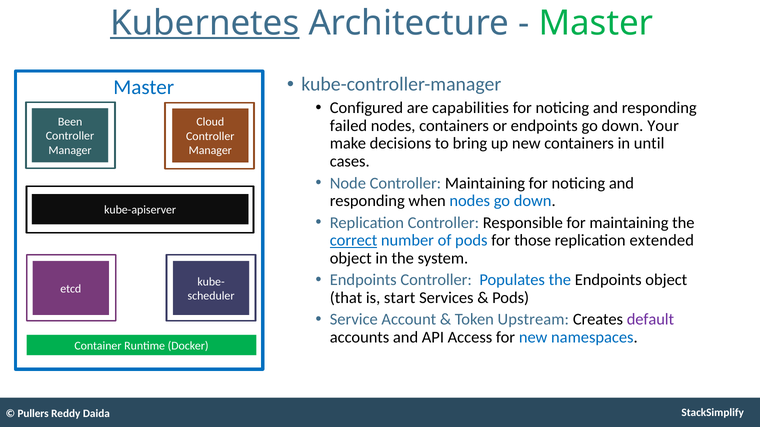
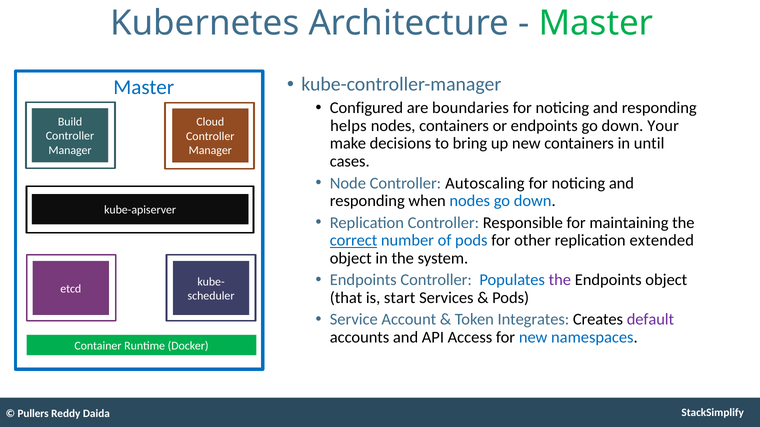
Kubernetes underline: present -> none
capabilities: capabilities -> boundaries
Been: Been -> Build
failed: failed -> helps
Controller Maintaining: Maintaining -> Autoscaling
those: those -> other
the at (560, 280) colour: blue -> purple
Upstream: Upstream -> Integrates
